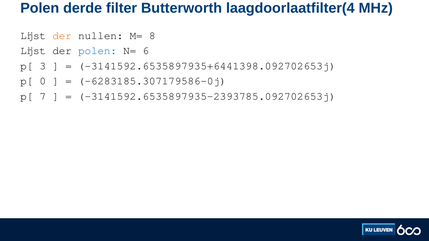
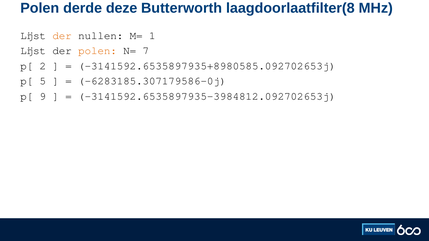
filter: filter -> deze
laagdoorlaatfilter(4: laagdoorlaatfilter(4 -> laagdoorlaatfilter(8
8: 8 -> 1
polen at (98, 51) colour: blue -> orange
6: 6 -> 7
3: 3 -> 2
-3141592.6535897935+6441398.092702653j: -3141592.6535897935+6441398.092702653j -> -3141592.6535897935+8980585.092702653j
0: 0 -> 5
7: 7 -> 9
-3141592.6535897935-2393785.092702653j: -3141592.6535897935-2393785.092702653j -> -3141592.6535897935-3984812.092702653j
